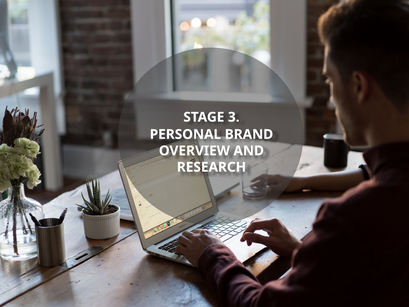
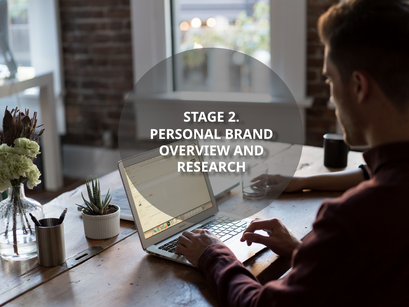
3: 3 -> 2
